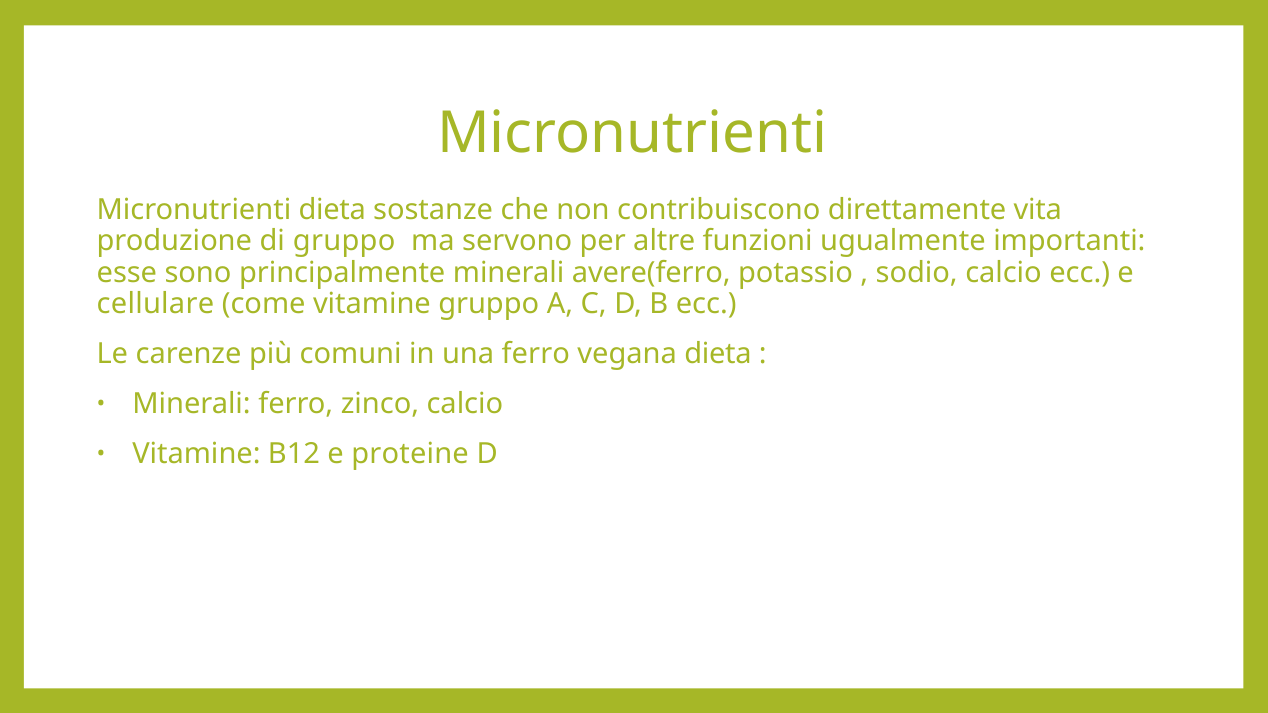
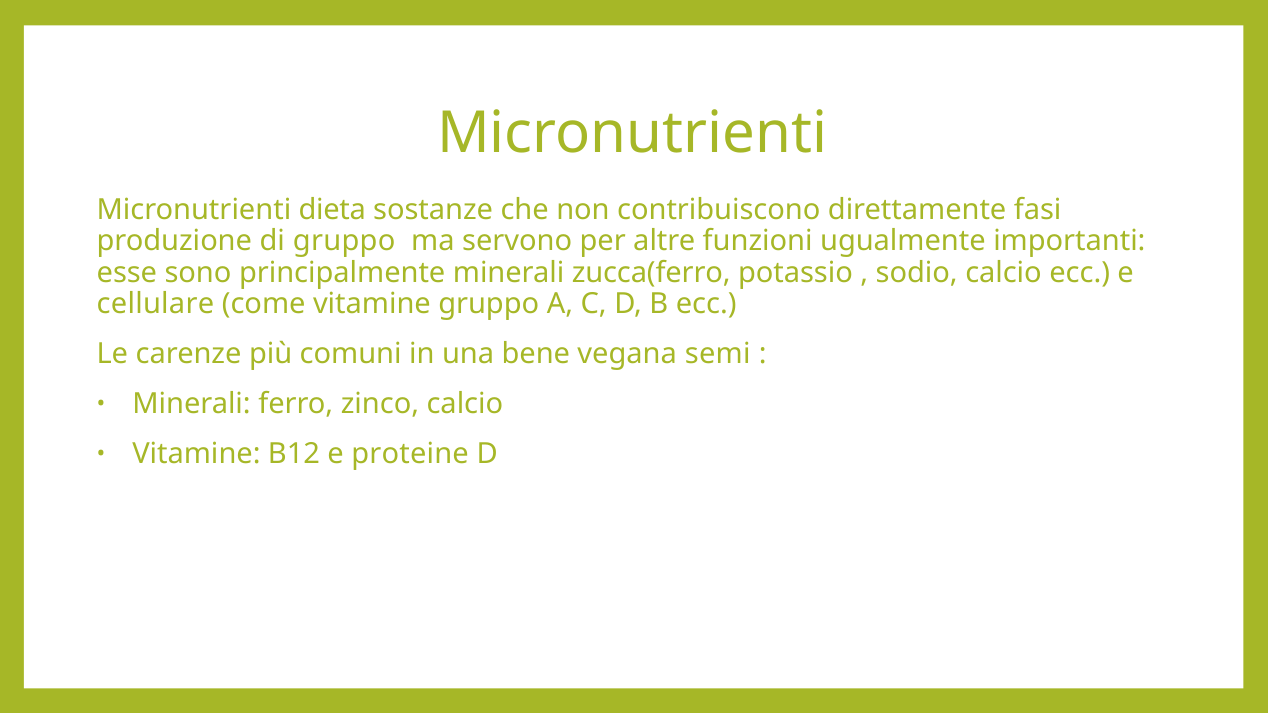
vita: vita -> fasi
avere(ferro: avere(ferro -> zucca(ferro
una ferro: ferro -> bene
vegana dieta: dieta -> semi
